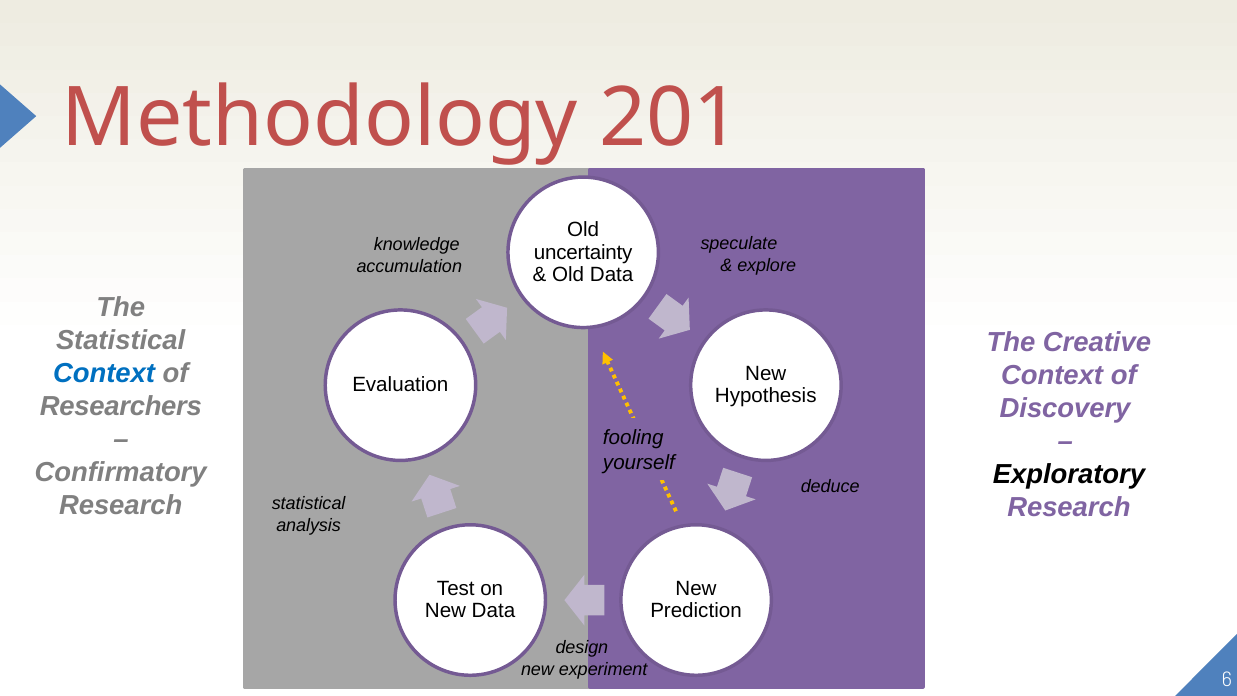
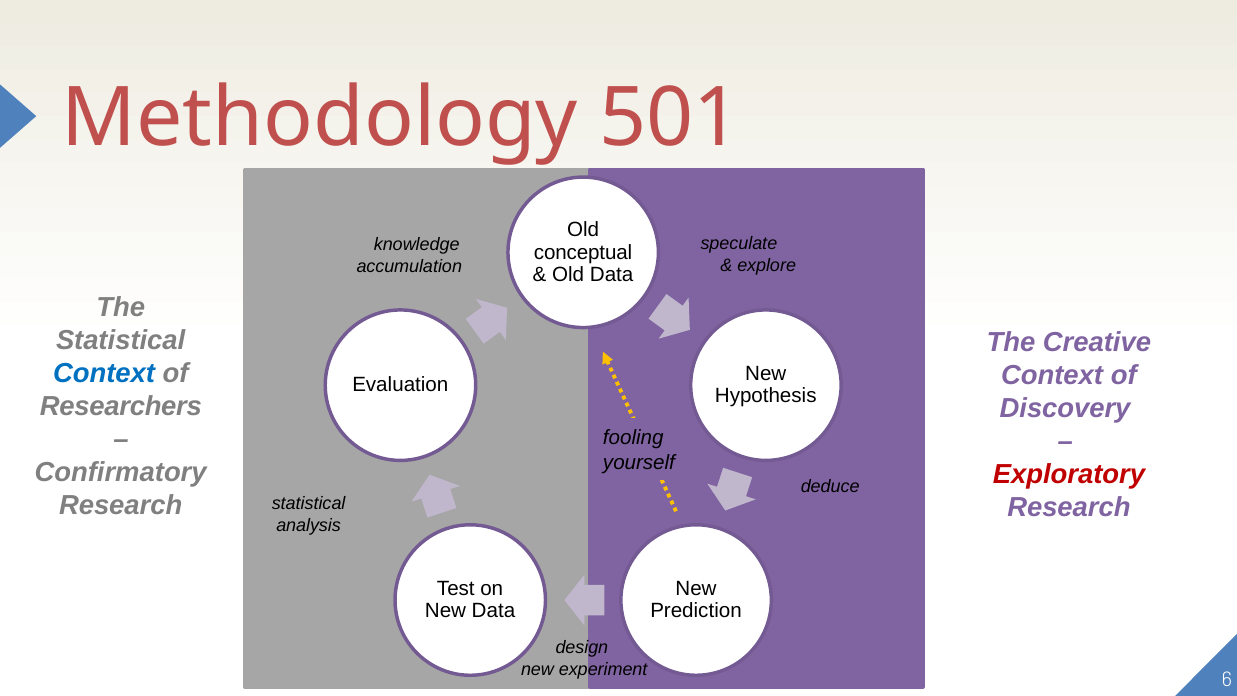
201: 201 -> 501
uncertainty: uncertainty -> conceptual
Exploratory colour: black -> red
